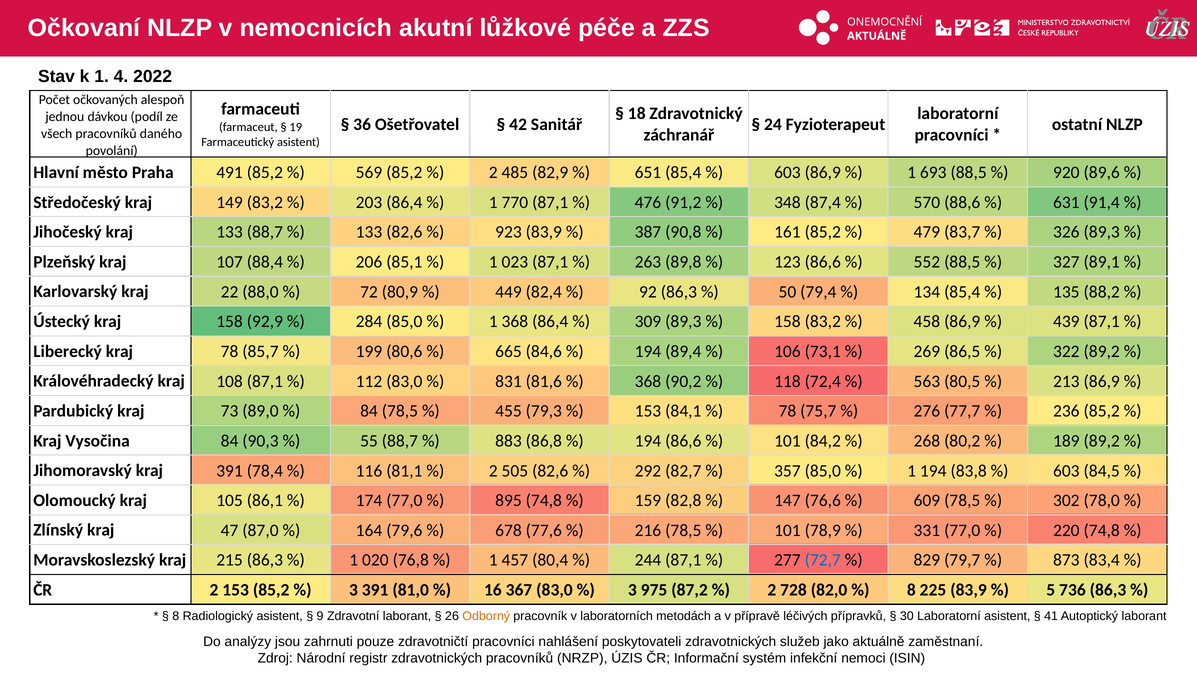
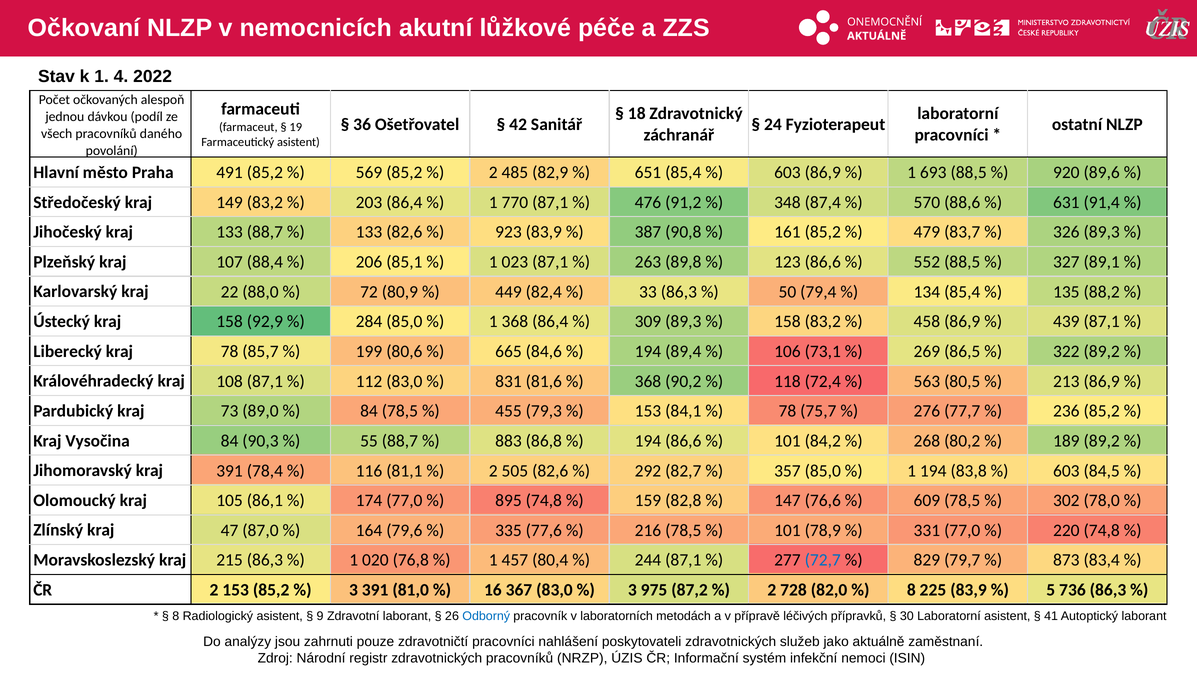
92: 92 -> 33
678: 678 -> 335
Odborný colour: orange -> blue
